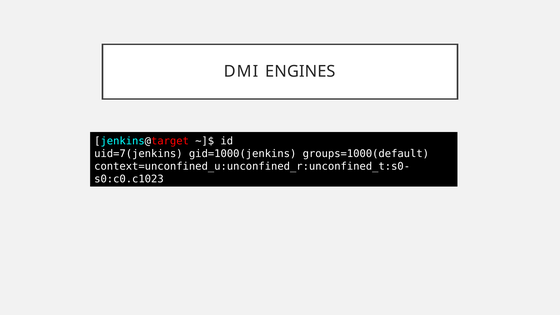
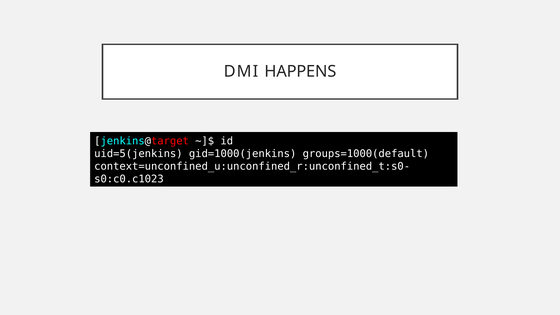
ENGINES: ENGINES -> HAPPENS
uid=7(jenkins: uid=7(jenkins -> uid=5(jenkins
